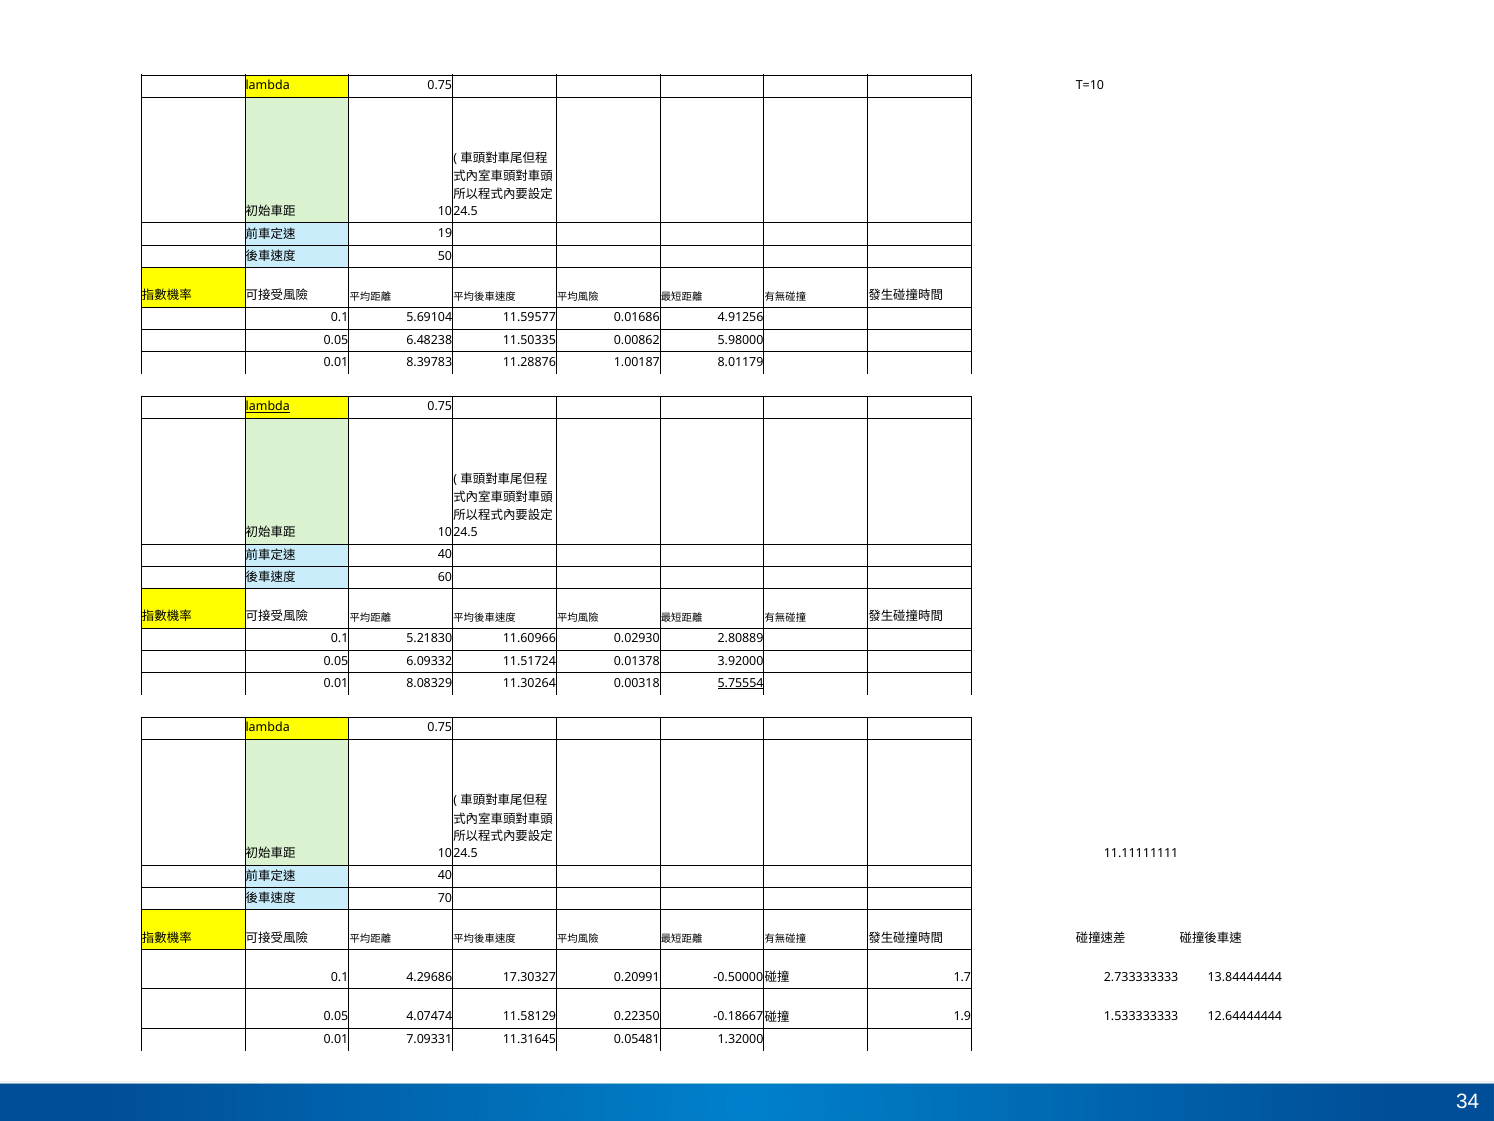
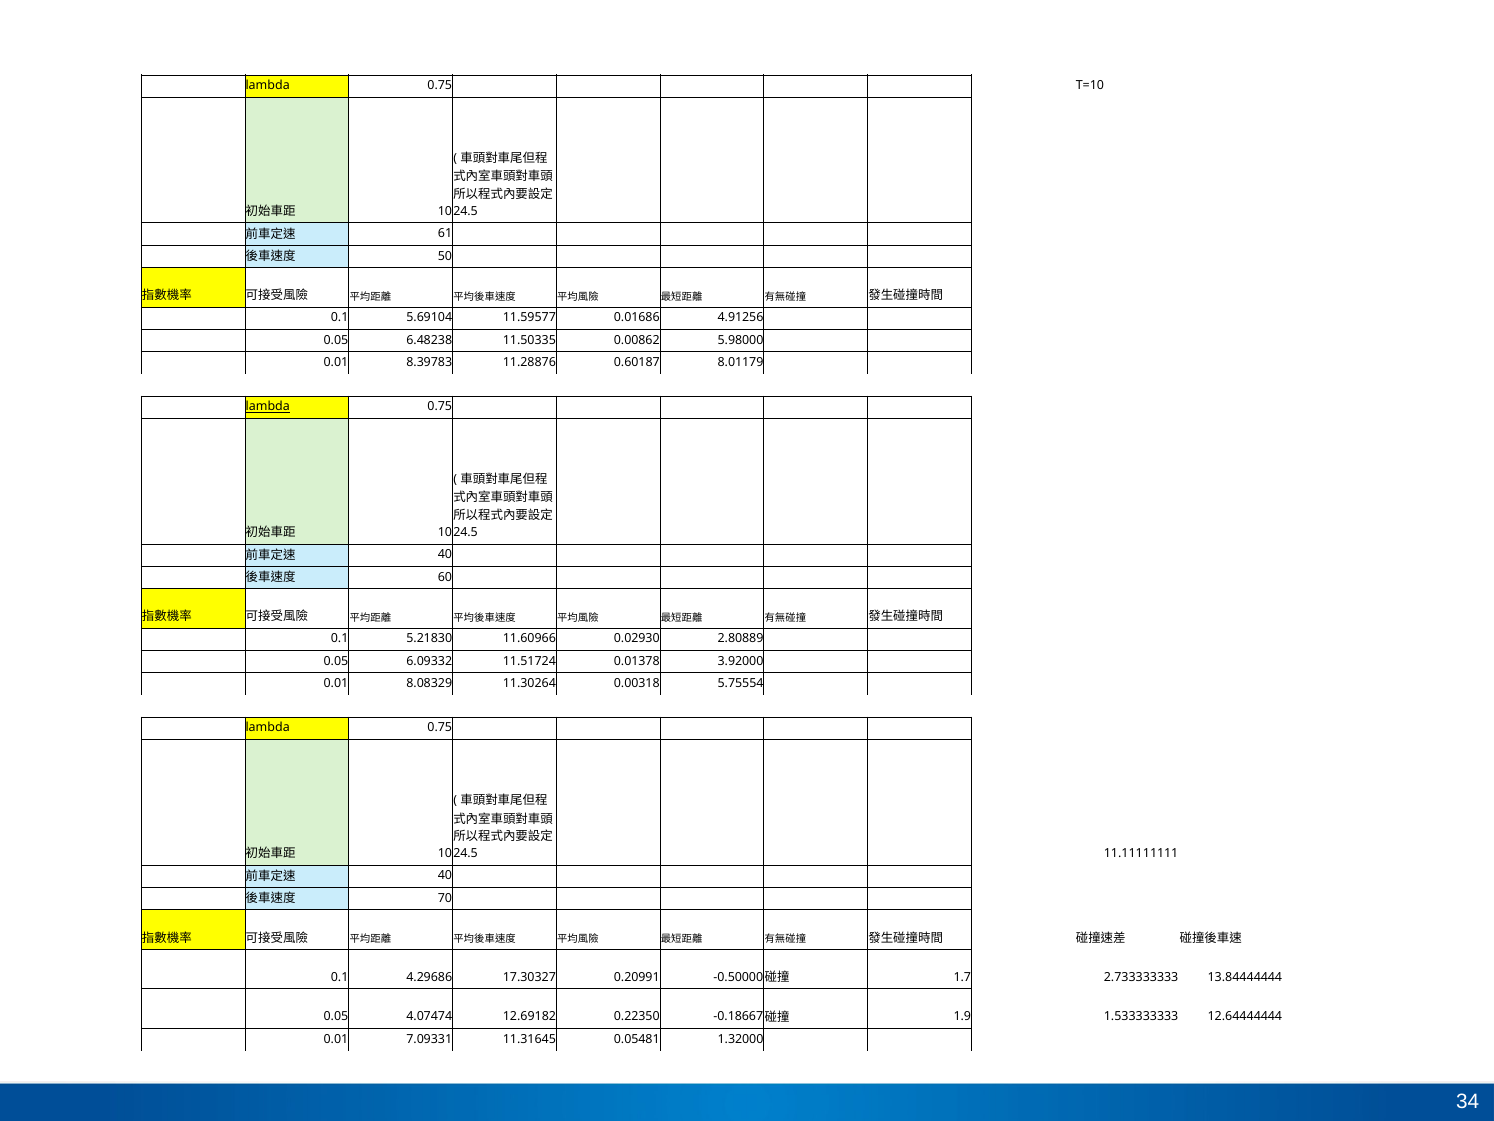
19: 19 -> 61
1.00187: 1.00187 -> 0.60187
5.75554 underline: present -> none
11.58129: 11.58129 -> 12.69182
